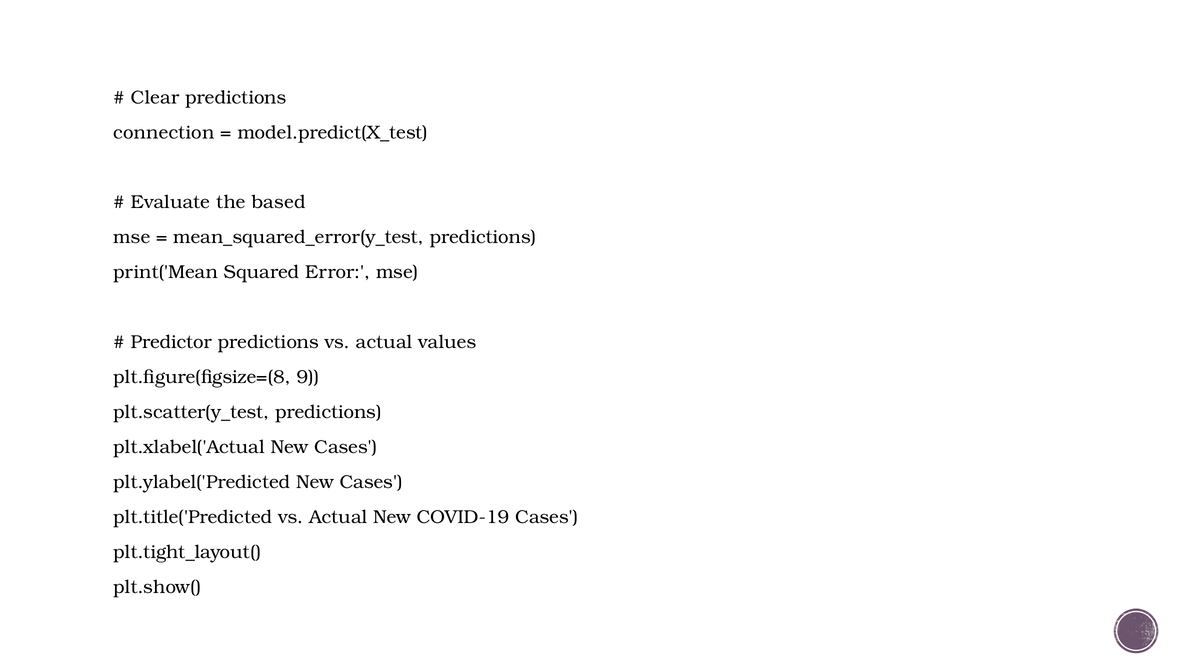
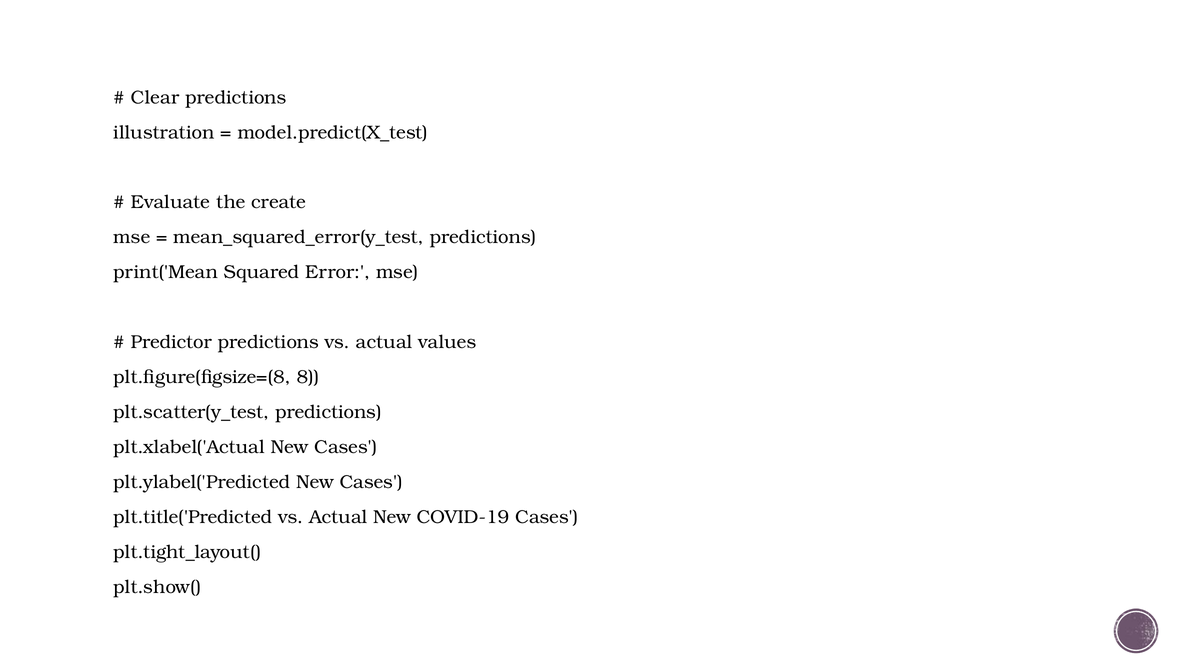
connection: connection -> illustration
based: based -> create
9: 9 -> 8
